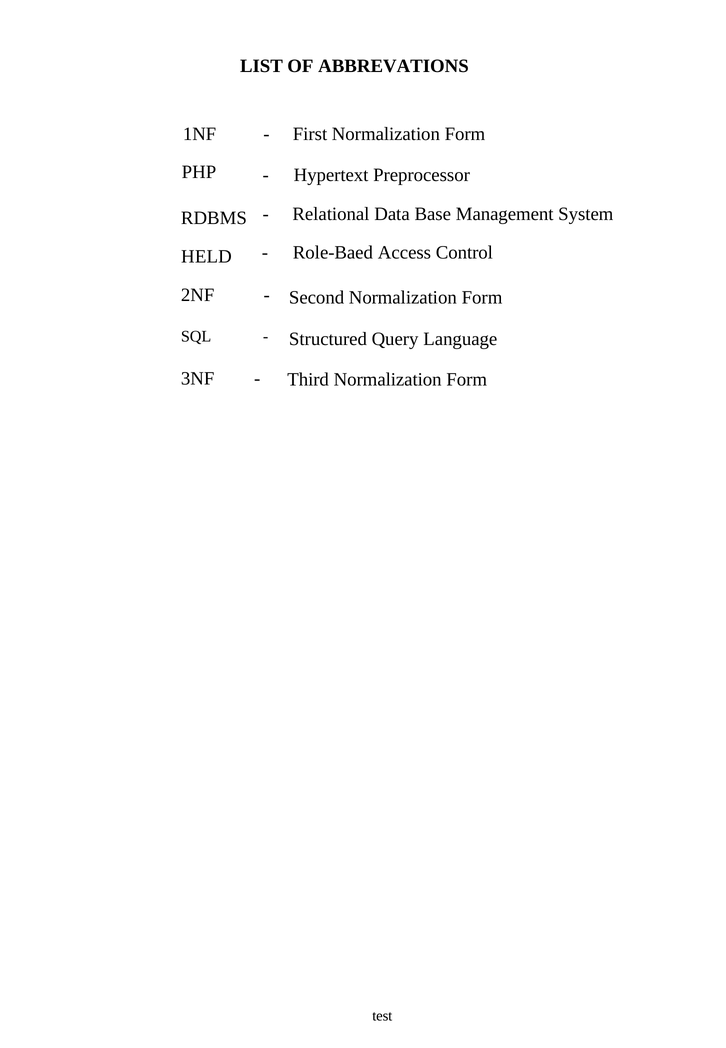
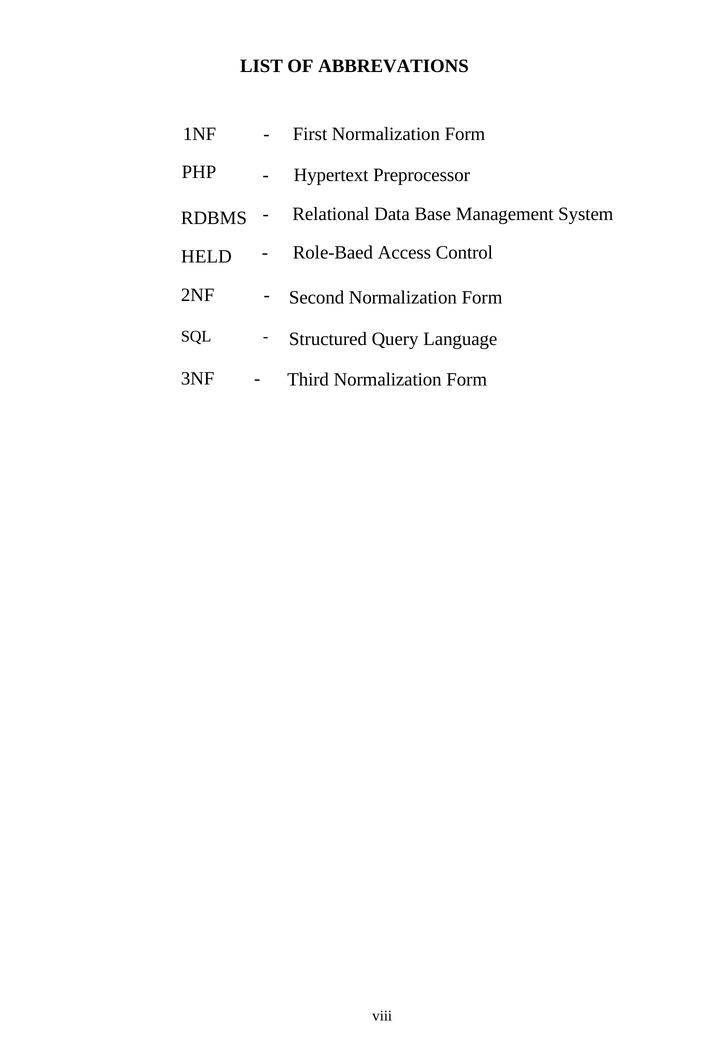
test: test -> viii
